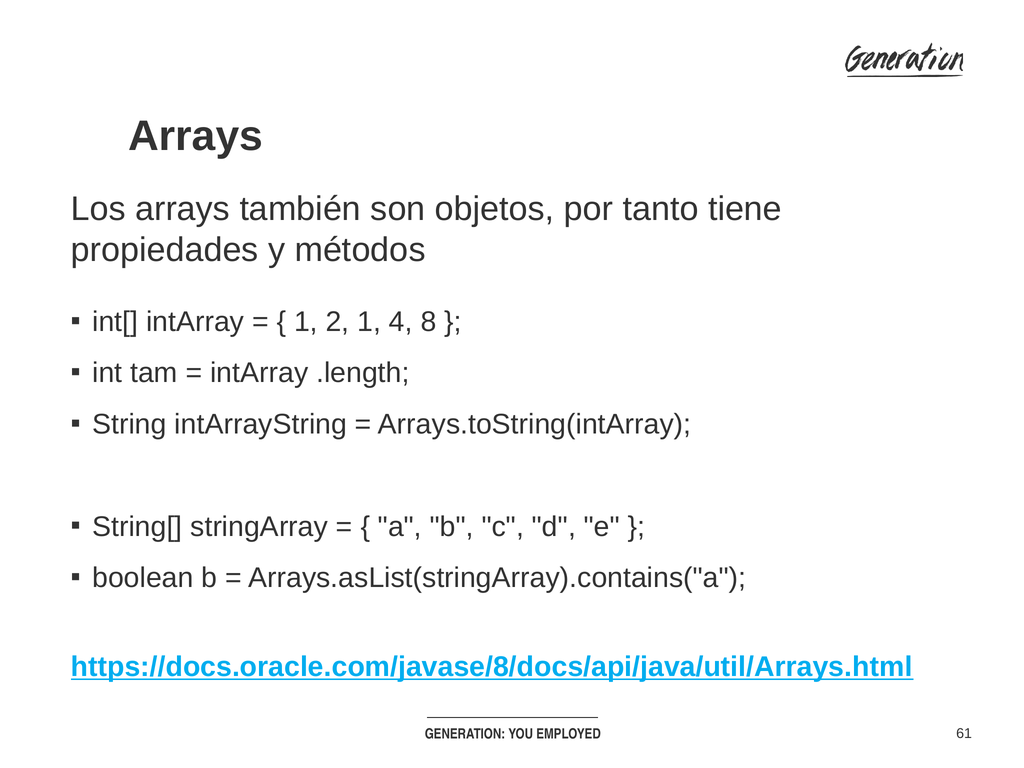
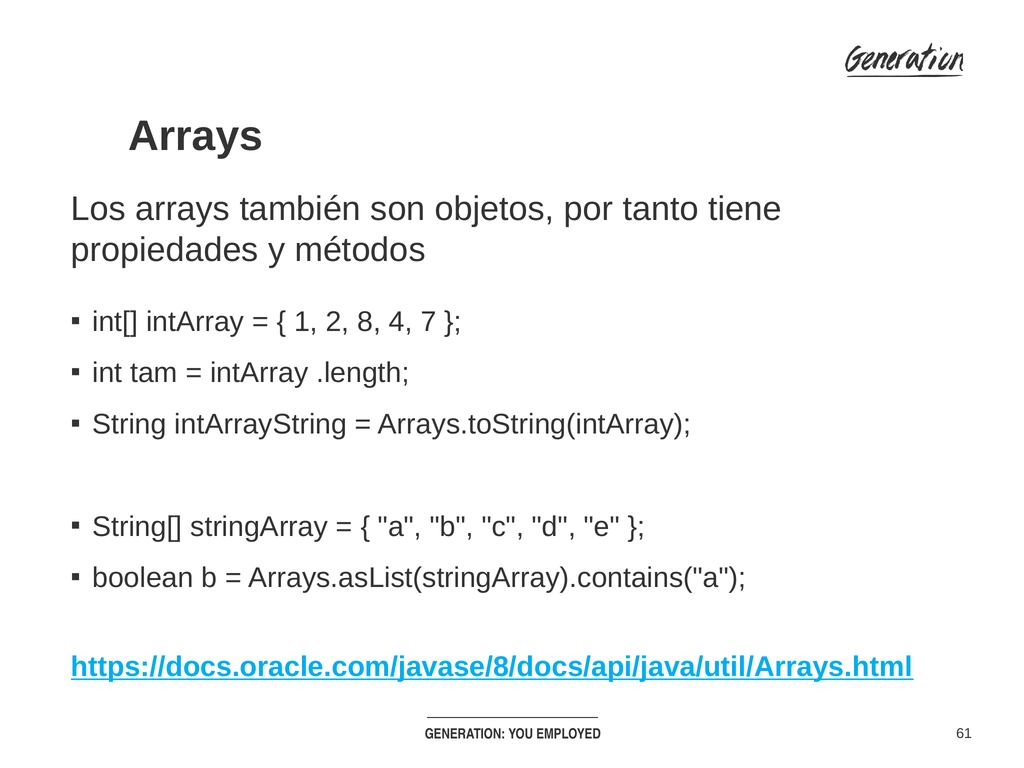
2 1: 1 -> 8
8: 8 -> 7
